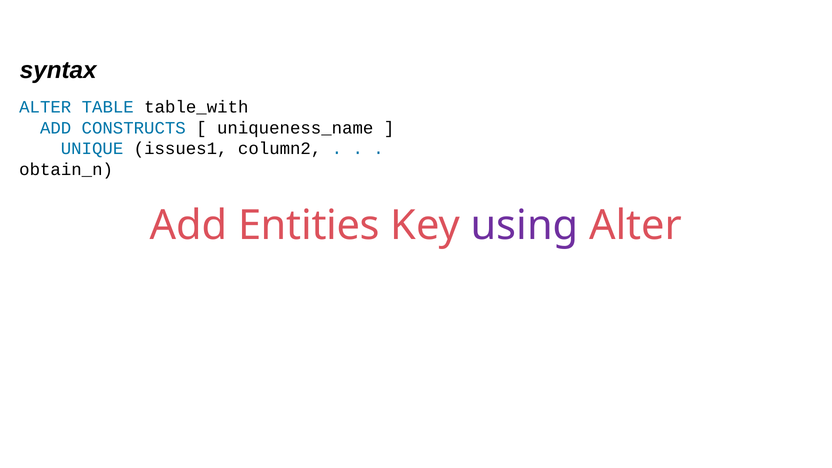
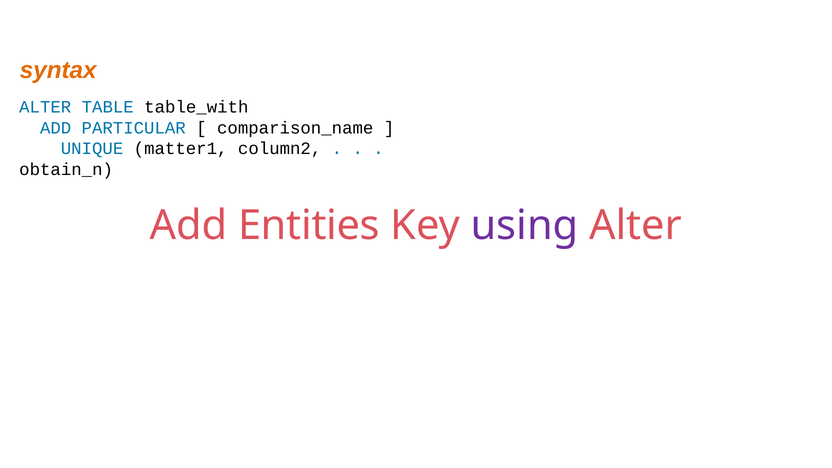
syntax colour: black -> orange
CONSTRUCTS: CONSTRUCTS -> PARTICULAR
uniqueness_name: uniqueness_name -> comparison_name
issues1: issues1 -> matter1
